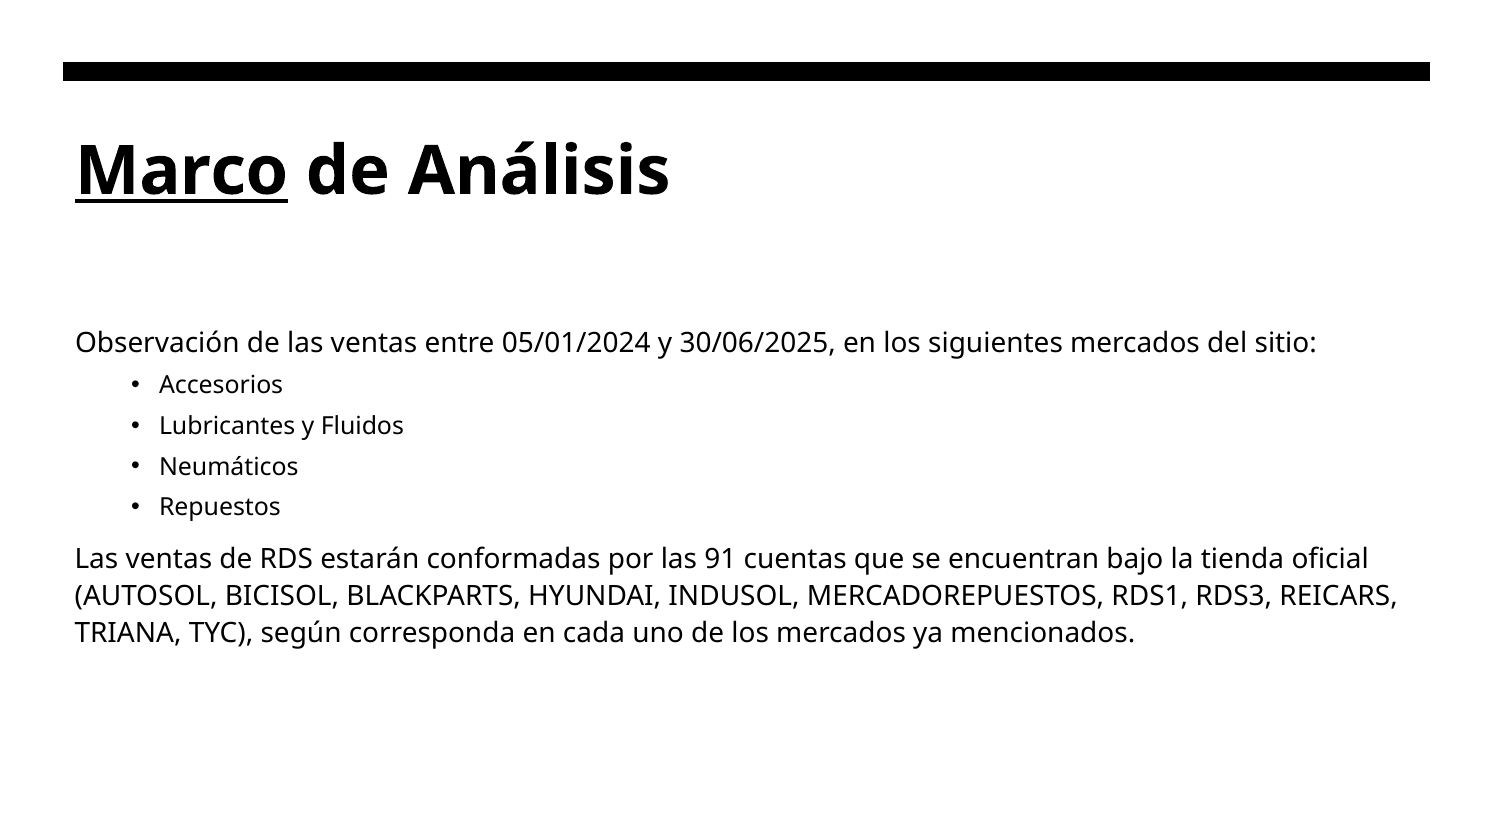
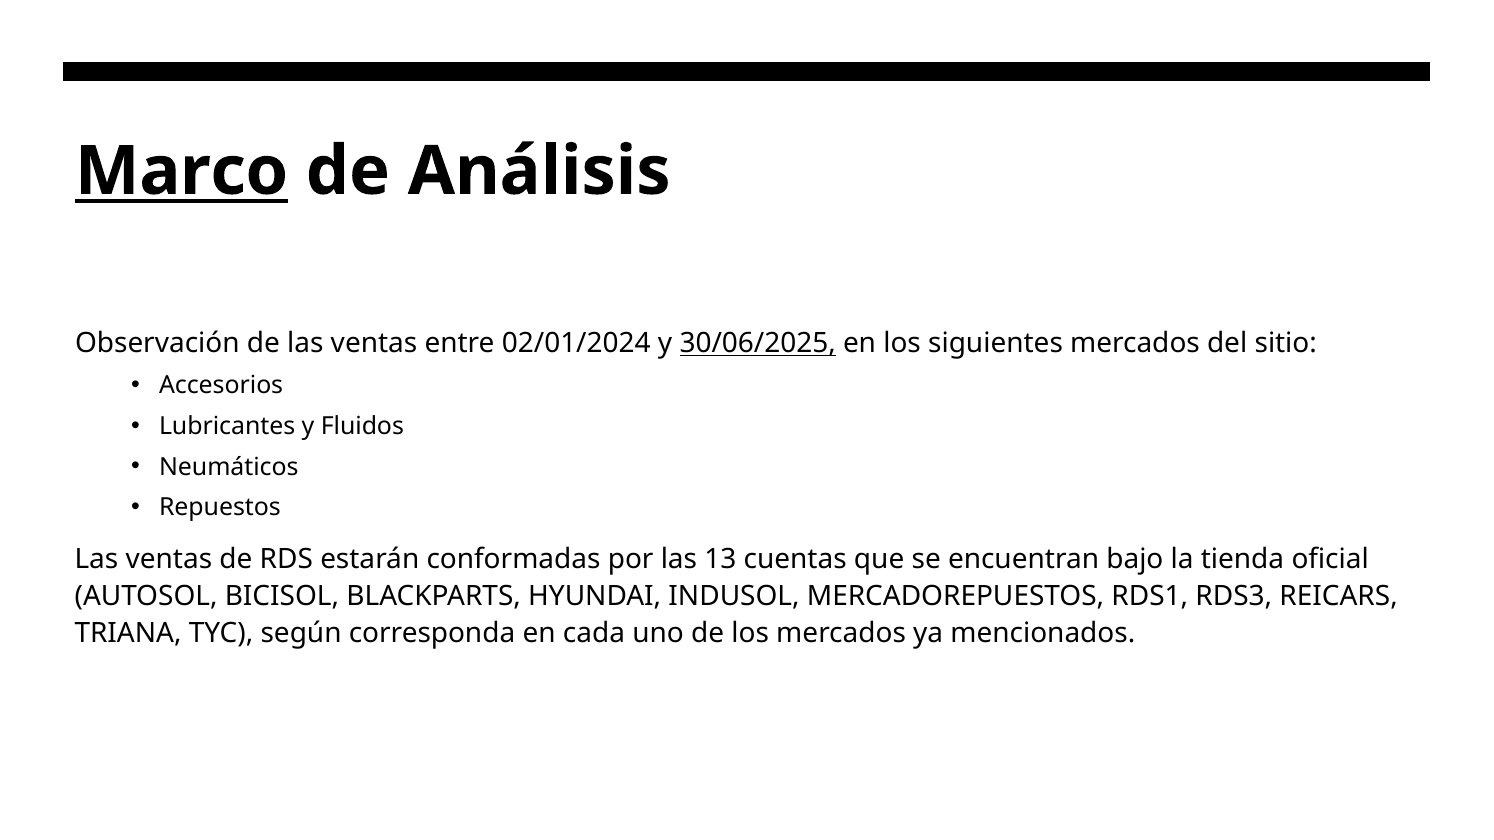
05/01/2024: 05/01/2024 -> 02/01/2024
30/06/2025 underline: none -> present
91: 91 -> 13
